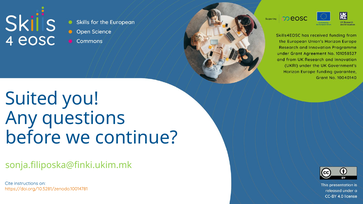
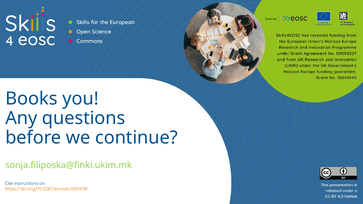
Suited: Suited -> Books
